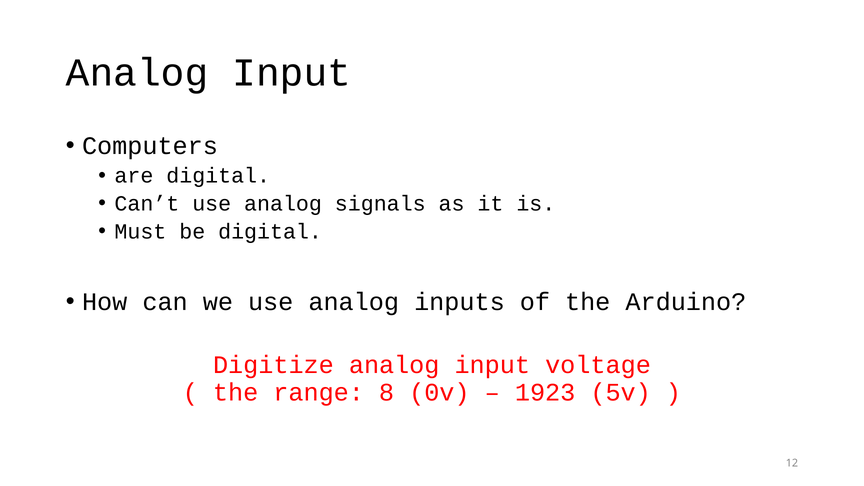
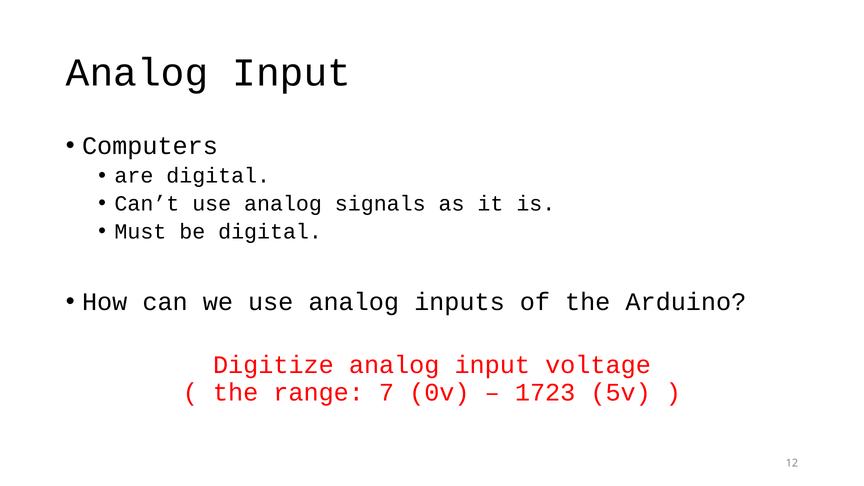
8: 8 -> 7
1923: 1923 -> 1723
